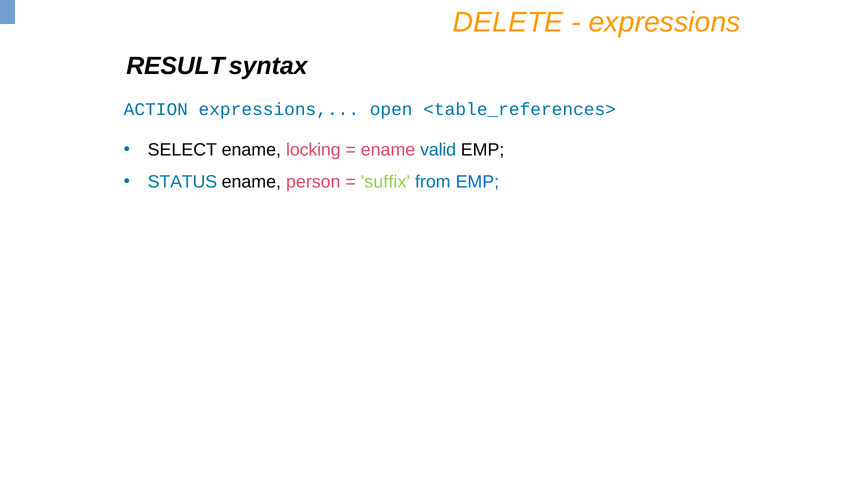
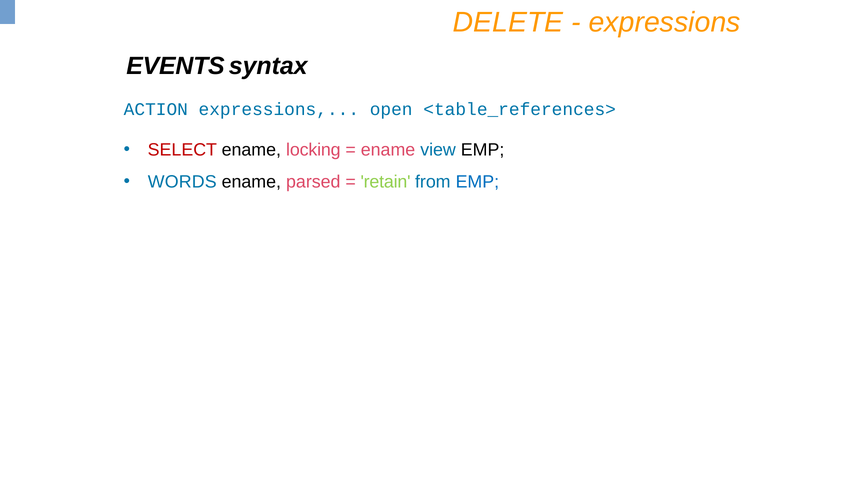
RESULT: RESULT -> EVENTS
SELECT colour: black -> red
valid: valid -> view
STATUS: STATUS -> WORDS
person: person -> parsed
suffix: suffix -> retain
